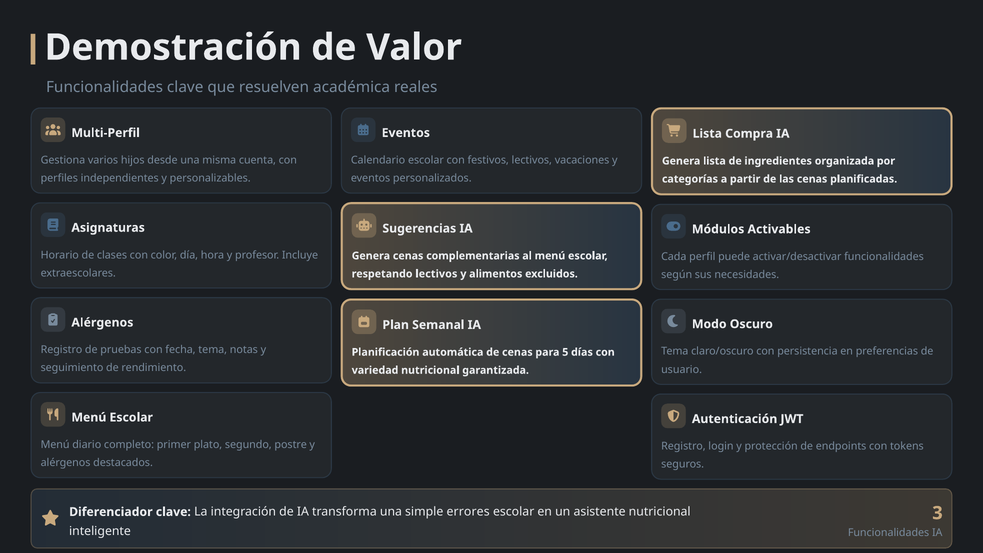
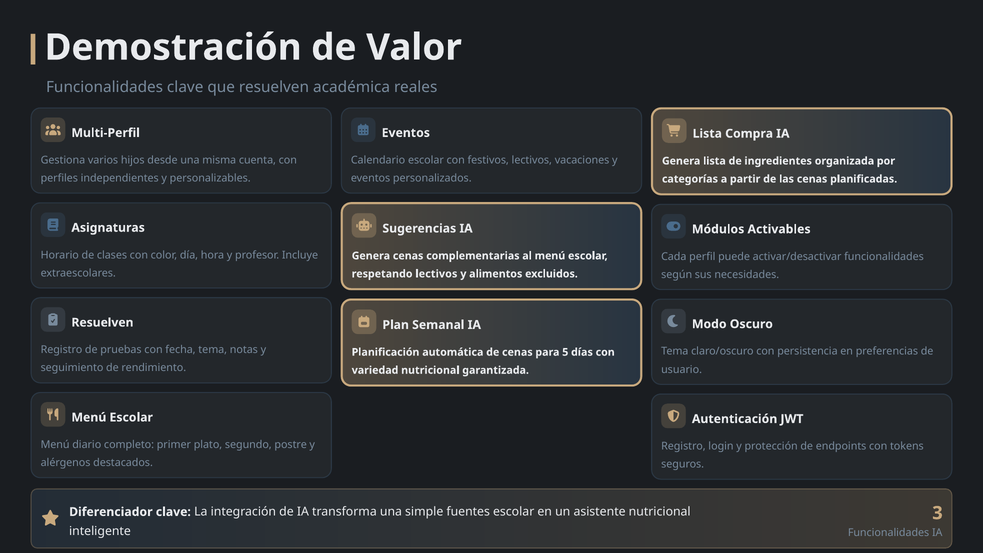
Alérgenos at (102, 323): Alérgenos -> Resuelven
errores: errores -> fuentes
